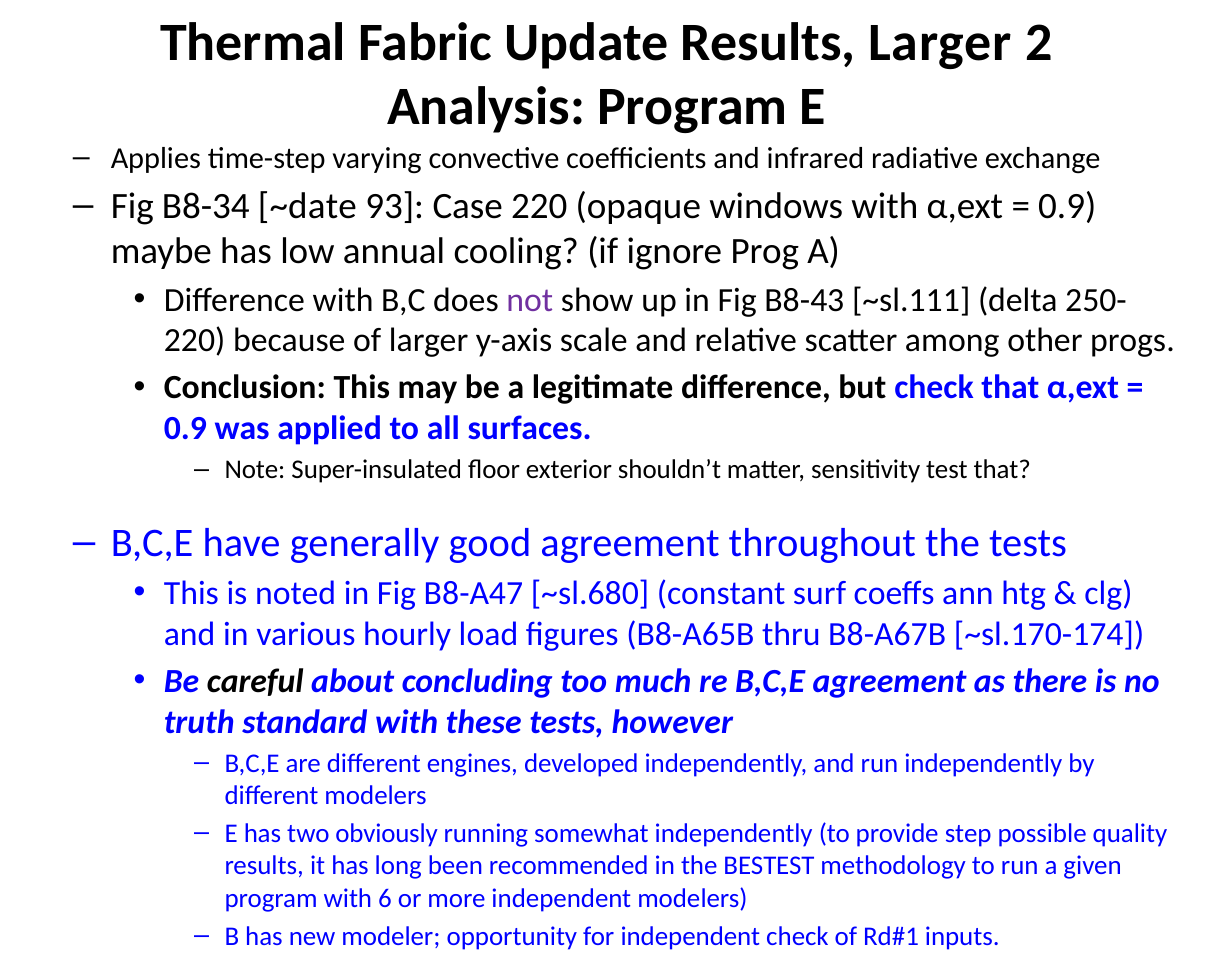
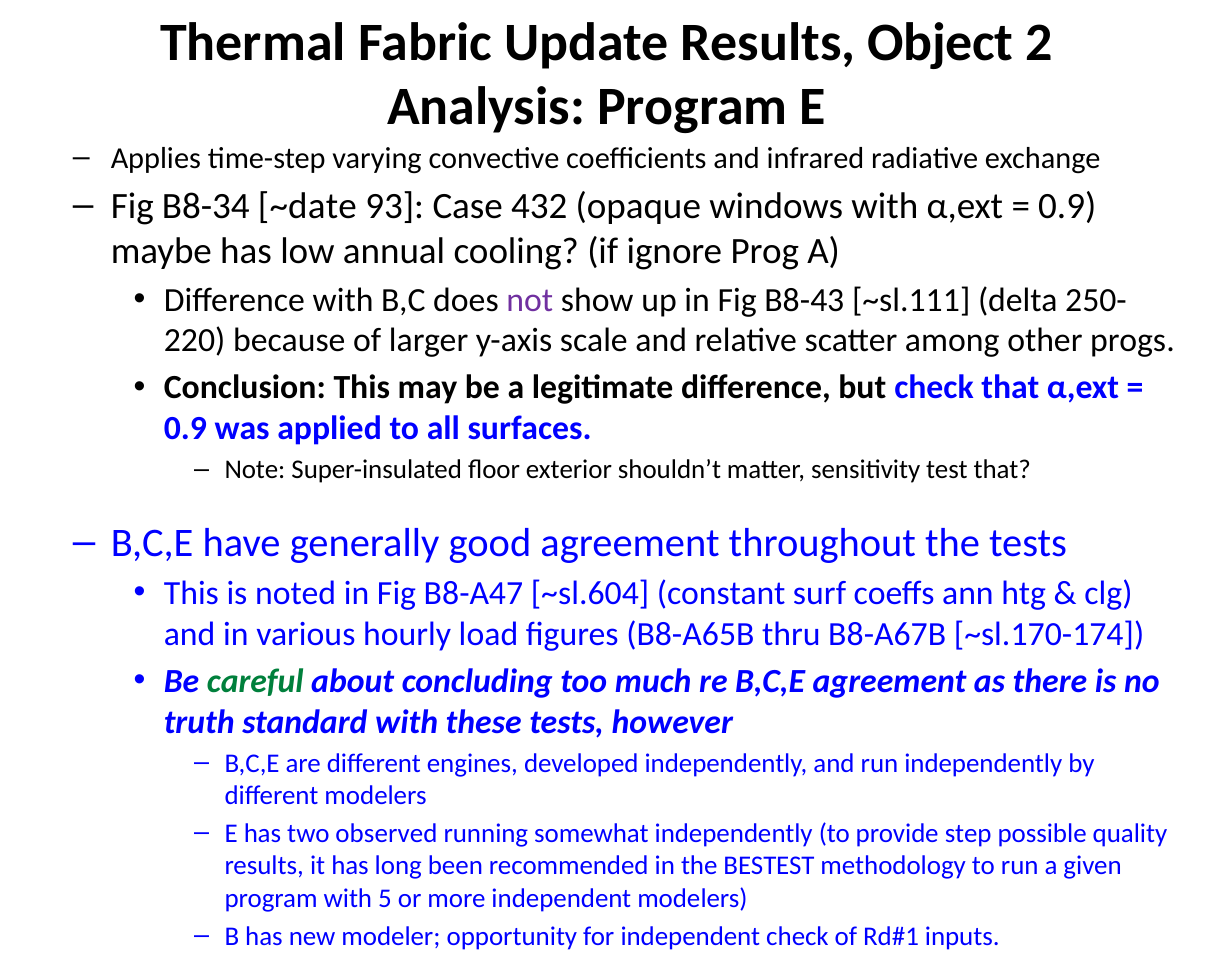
Results Larger: Larger -> Object
Case 220: 220 -> 432
~sl.680: ~sl.680 -> ~sl.604
careful colour: black -> green
obviously: obviously -> observed
6: 6 -> 5
